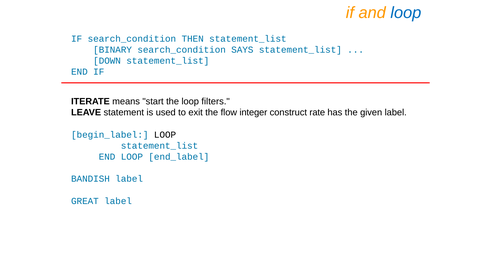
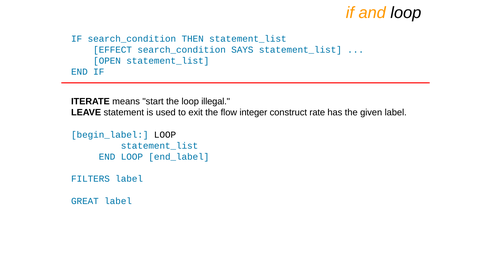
loop at (406, 13) colour: blue -> black
BINARY: BINARY -> EFFECT
DOWN: DOWN -> OPEN
filters: filters -> illegal
BANDISH: BANDISH -> FILTERS
